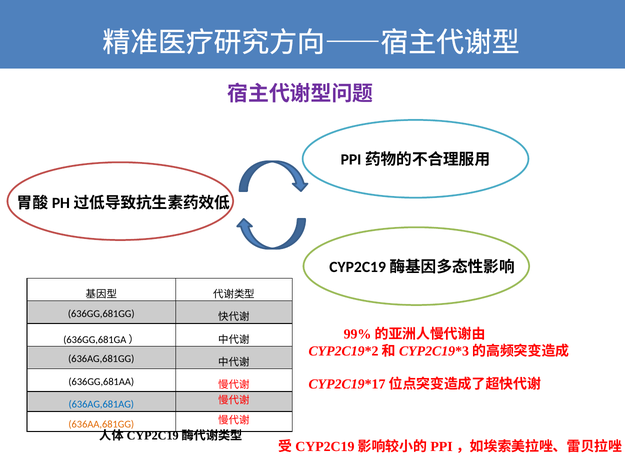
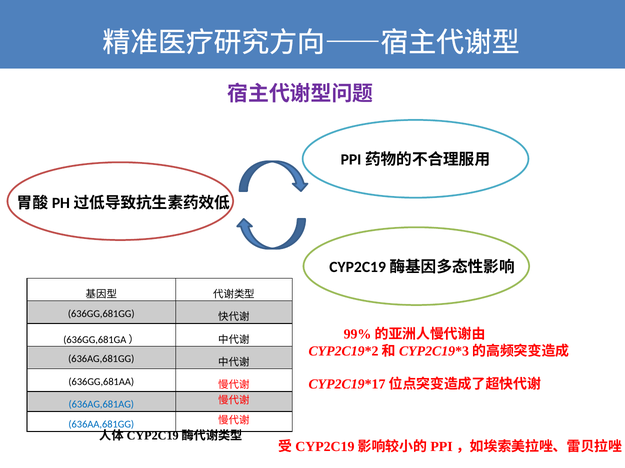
636AA,681GG colour: orange -> blue
